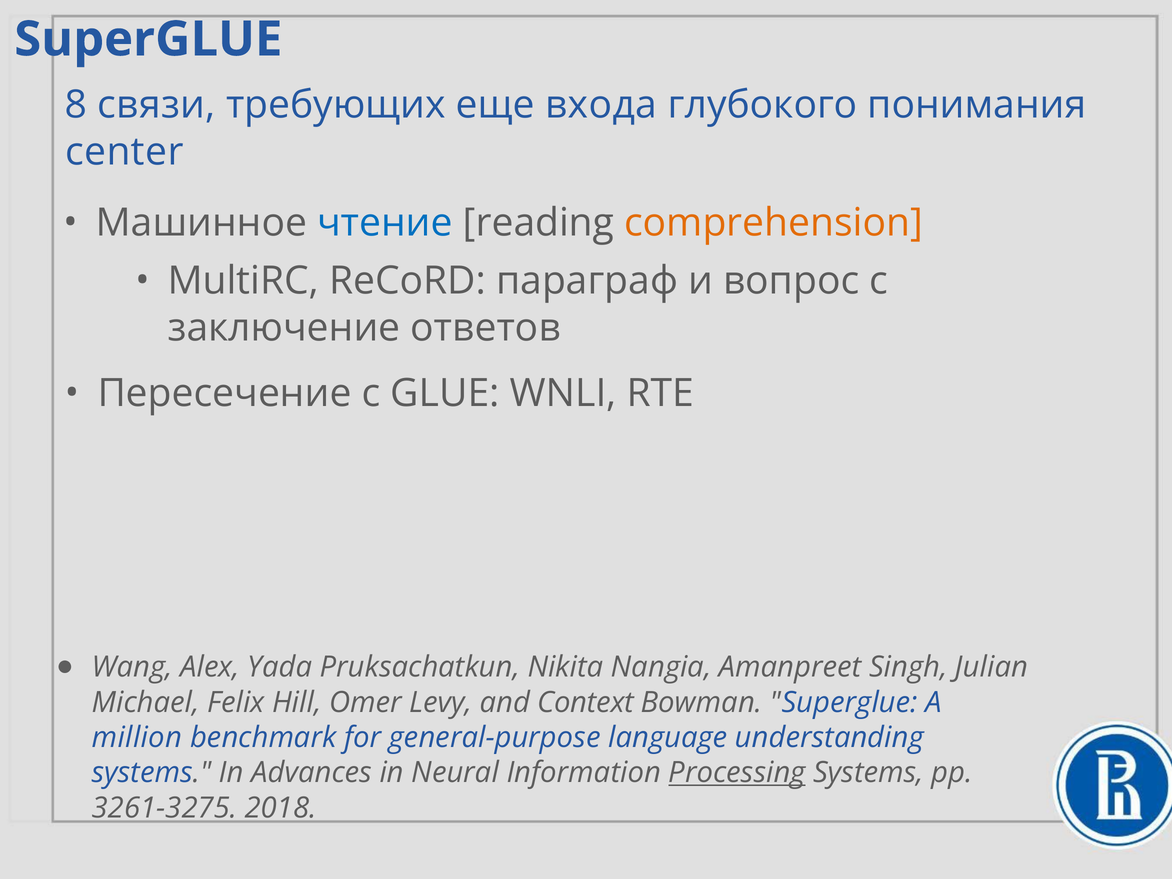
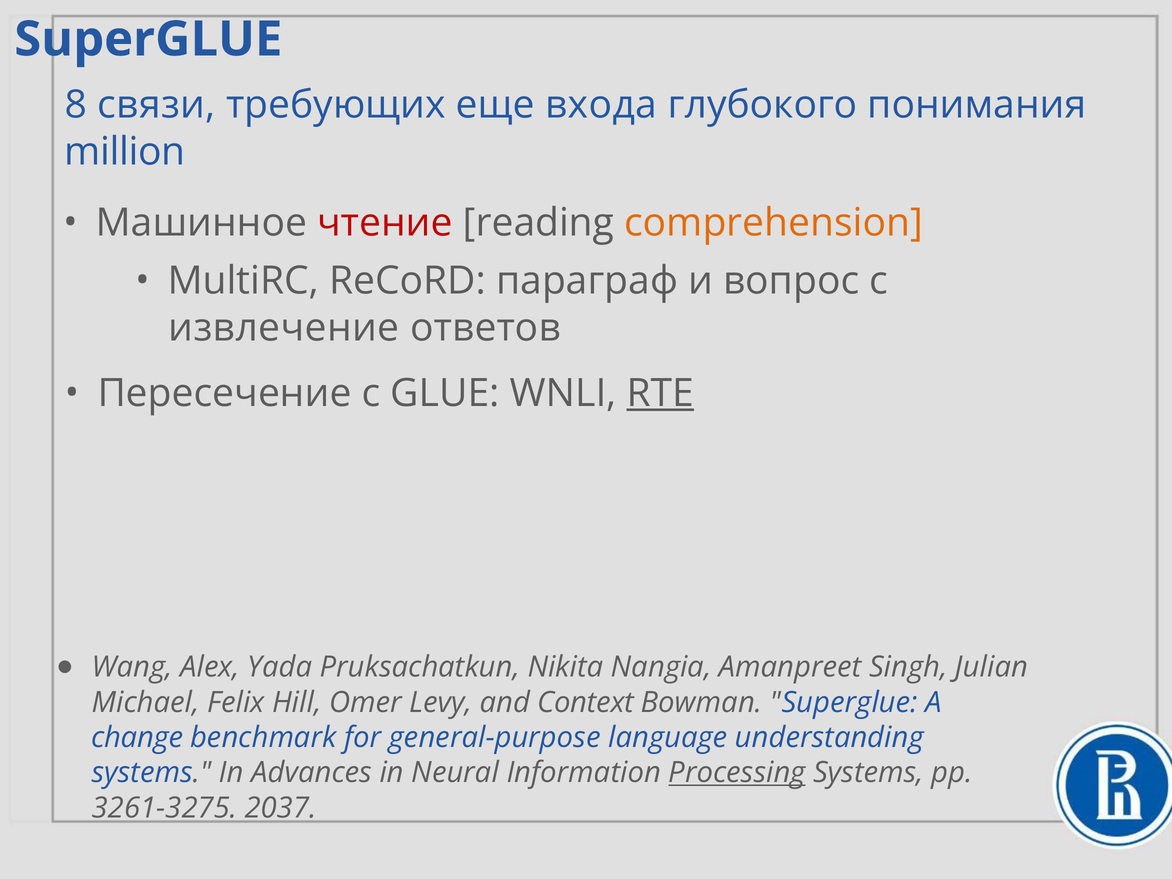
center: center -> million
чтение colour: blue -> red
заключение: заключение -> извлечение
RTE underline: none -> present
million: million -> change
2018: 2018 -> 2037
